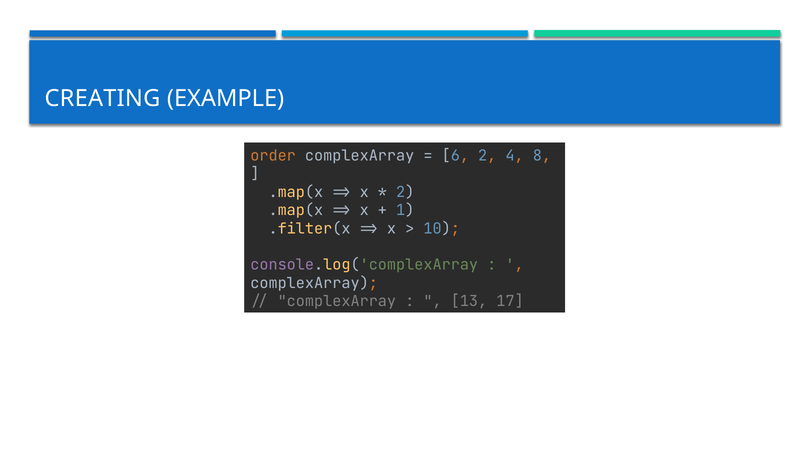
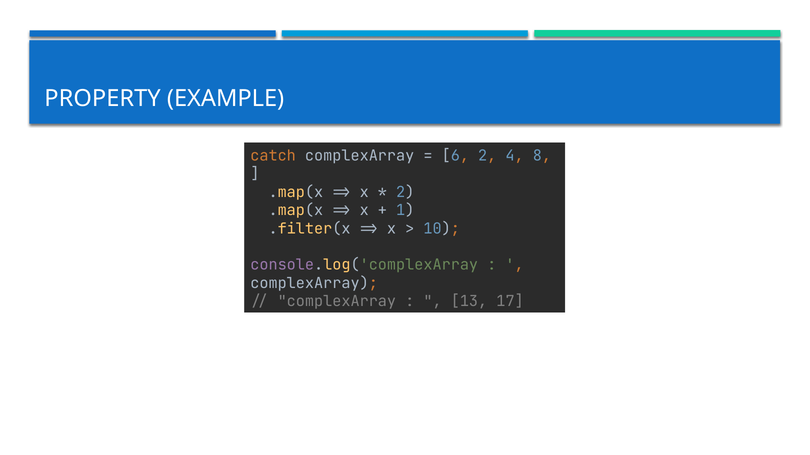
CREATING: CREATING -> PROPERTY
order: order -> catch
